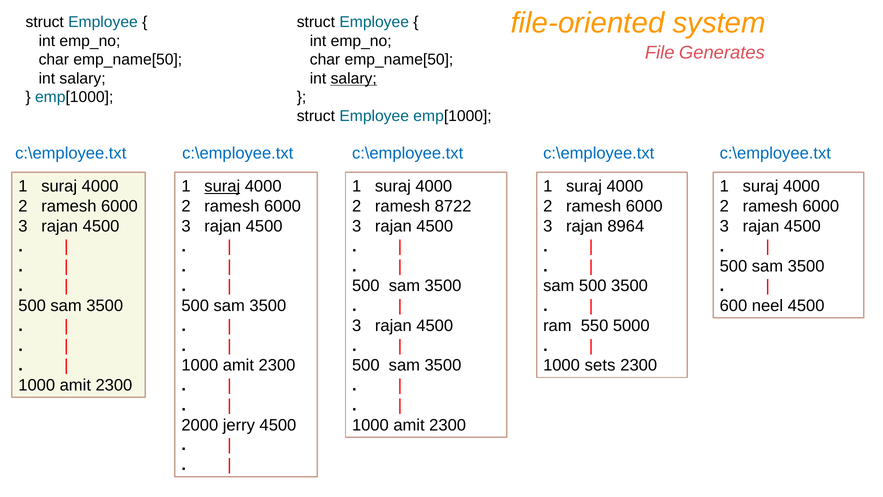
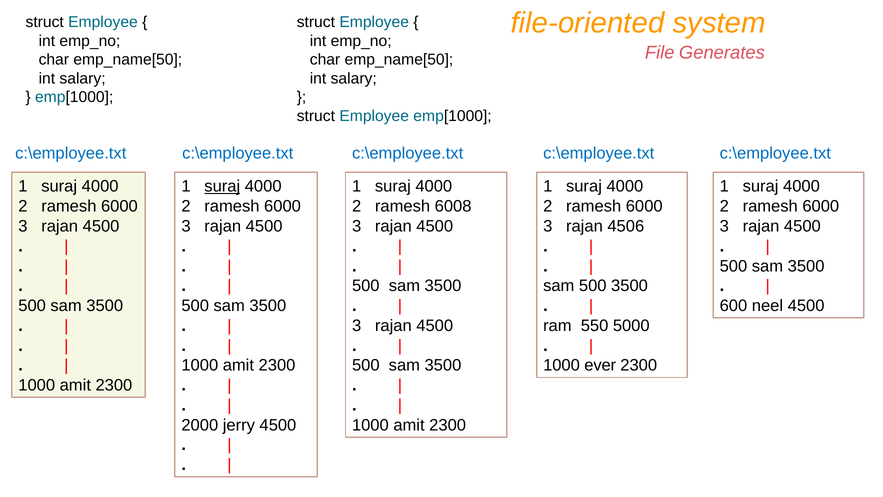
salary at (354, 78) underline: present -> none
8722: 8722 -> 6008
8964: 8964 -> 4506
sets: sets -> ever
